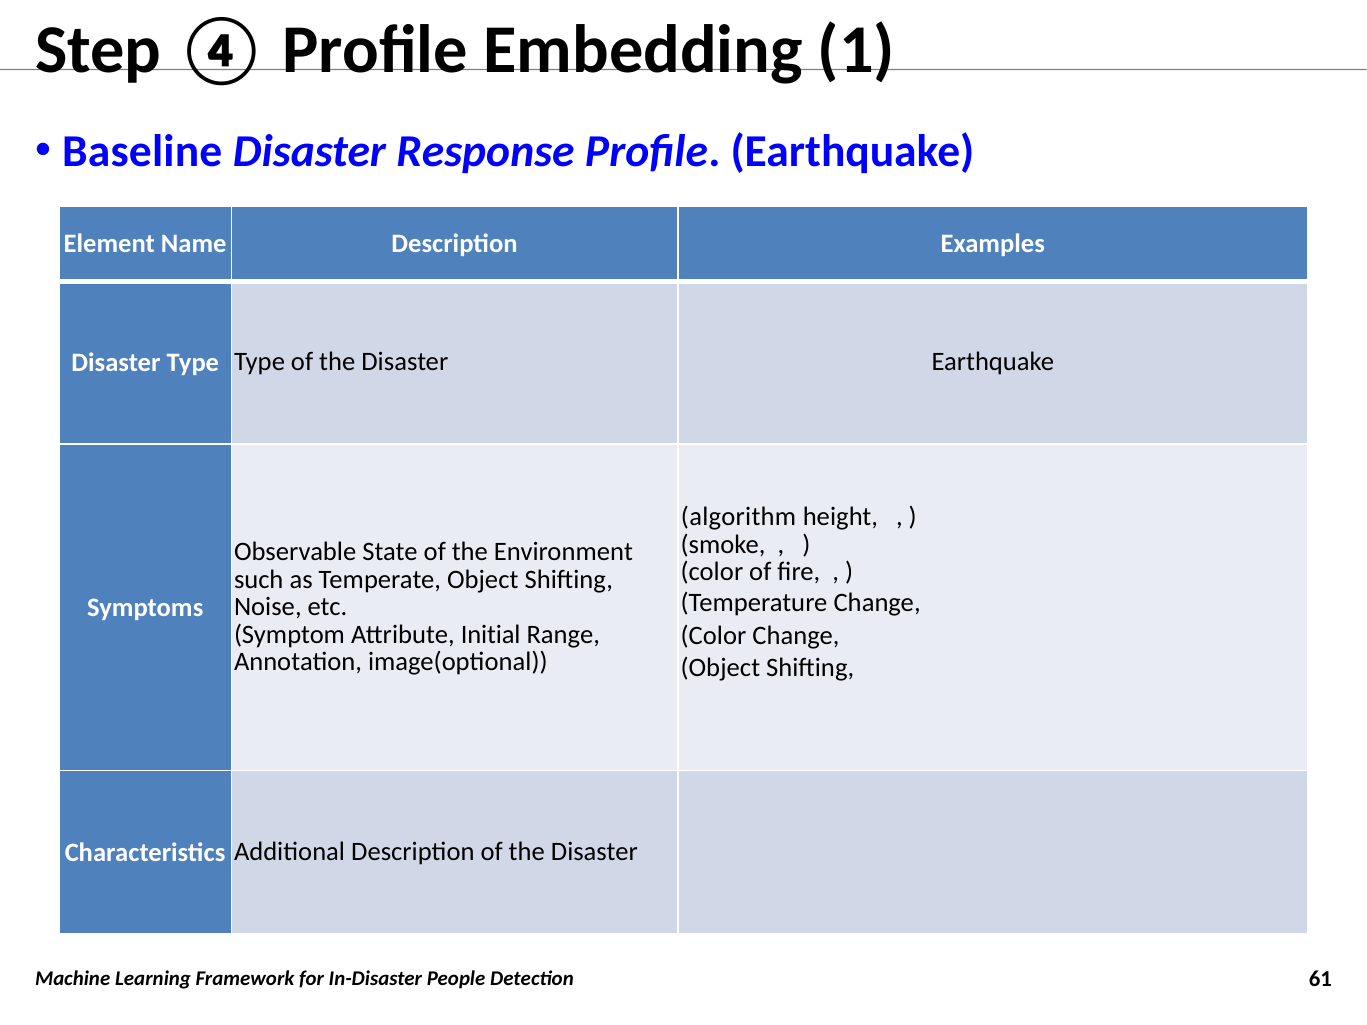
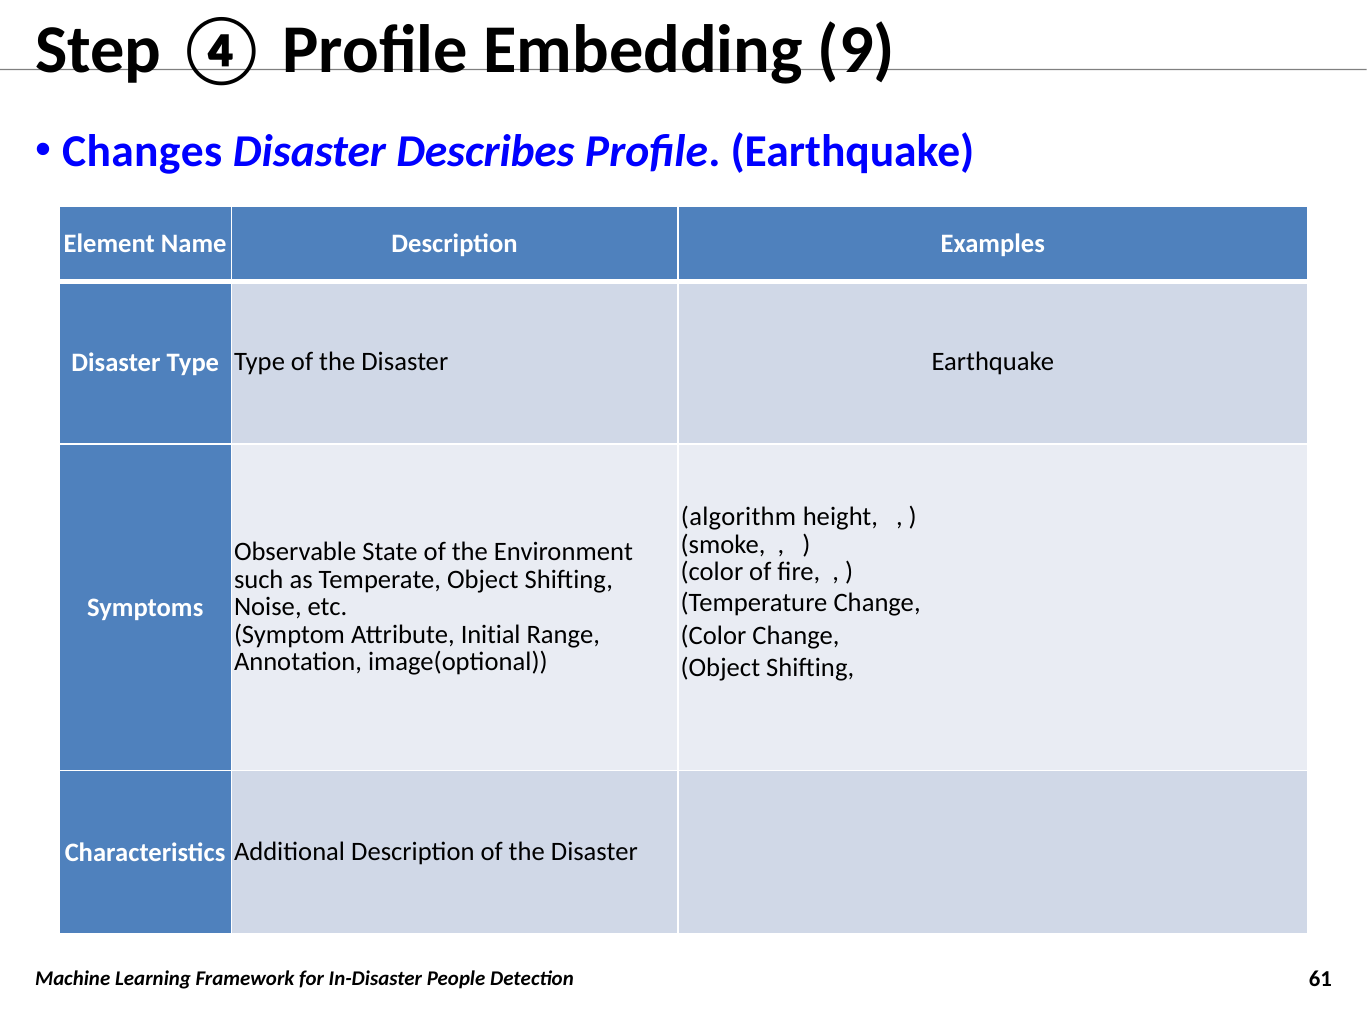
1: 1 -> 9
Baseline: Baseline -> Changes
Response: Response -> Describes
